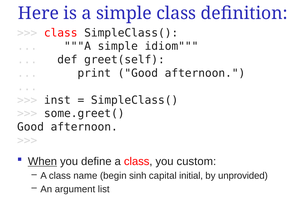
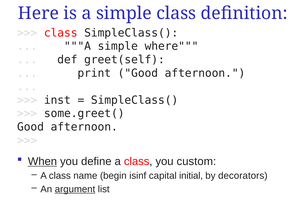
idiom: idiom -> where
sinh: sinh -> isinf
unprovided: unprovided -> decorators
argument underline: none -> present
